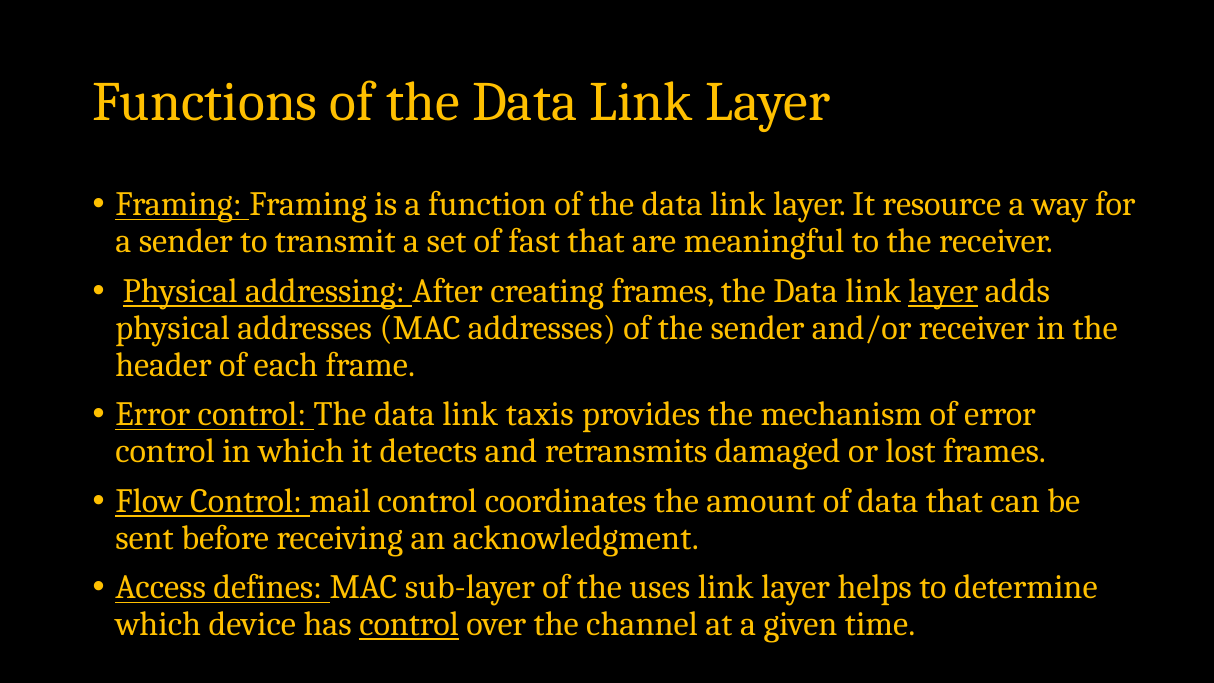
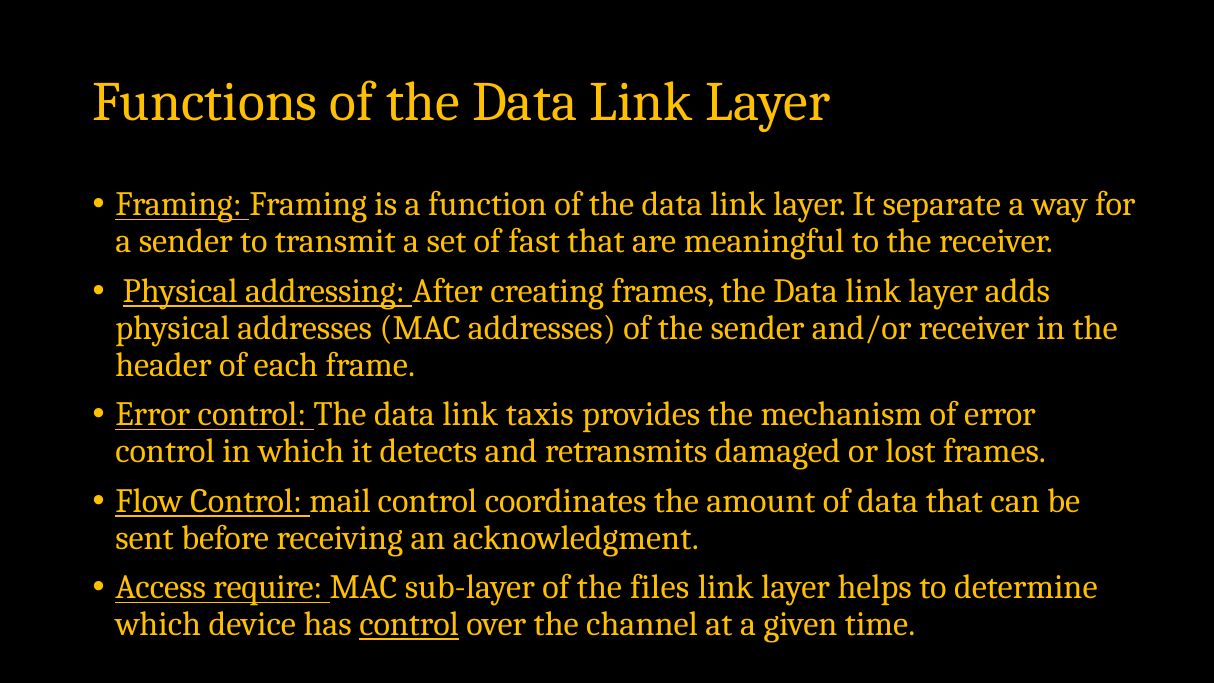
resource: resource -> separate
layer at (943, 291) underline: present -> none
defines: defines -> require
uses: uses -> files
